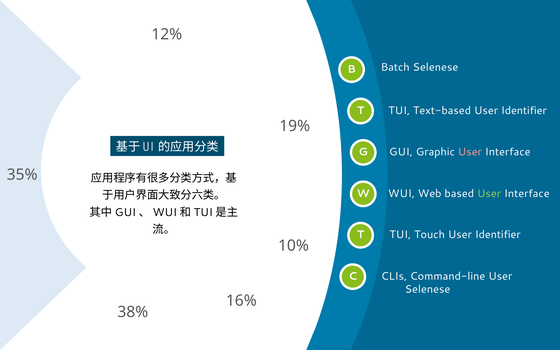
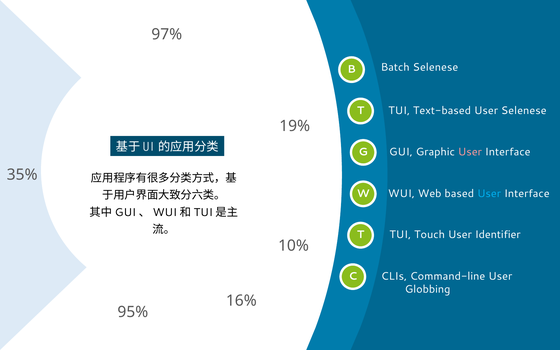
12%: 12% -> 97%
Text-based User Identifier: Identifier -> Selenese
User at (489, 193) colour: light green -> light blue
Selenese at (428, 289): Selenese -> Globbing
38%: 38% -> 95%
